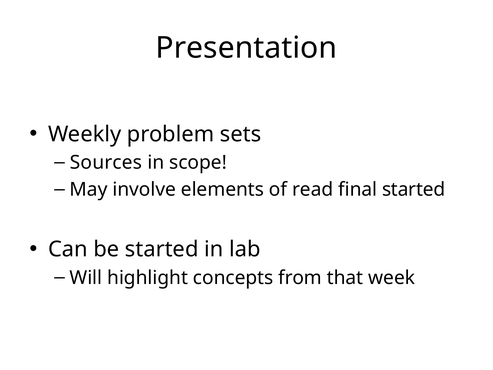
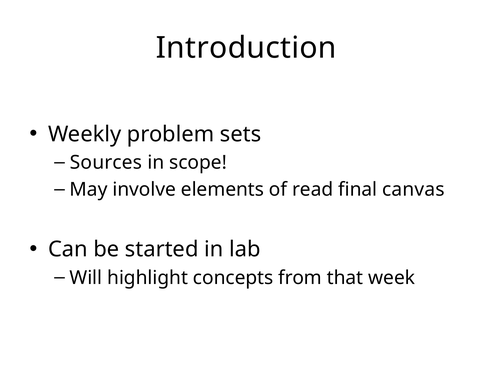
Presentation: Presentation -> Introduction
final started: started -> canvas
